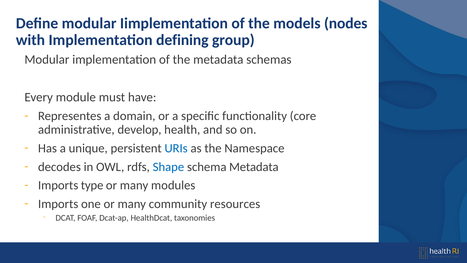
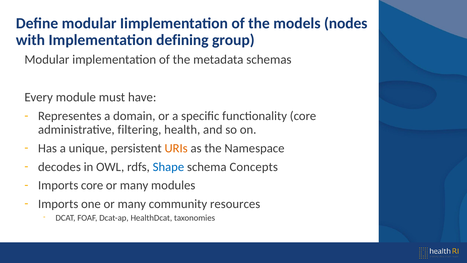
develop: develop -> filtering
URIs colour: blue -> orange
schema Metadata: Metadata -> Concepts
Imports type: type -> core
